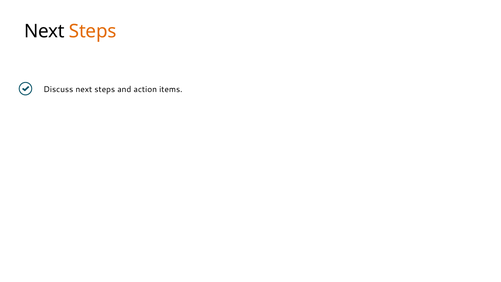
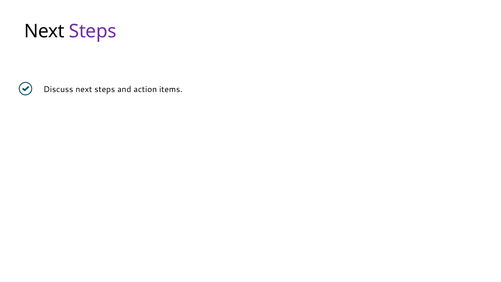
Steps at (93, 31) colour: orange -> purple
